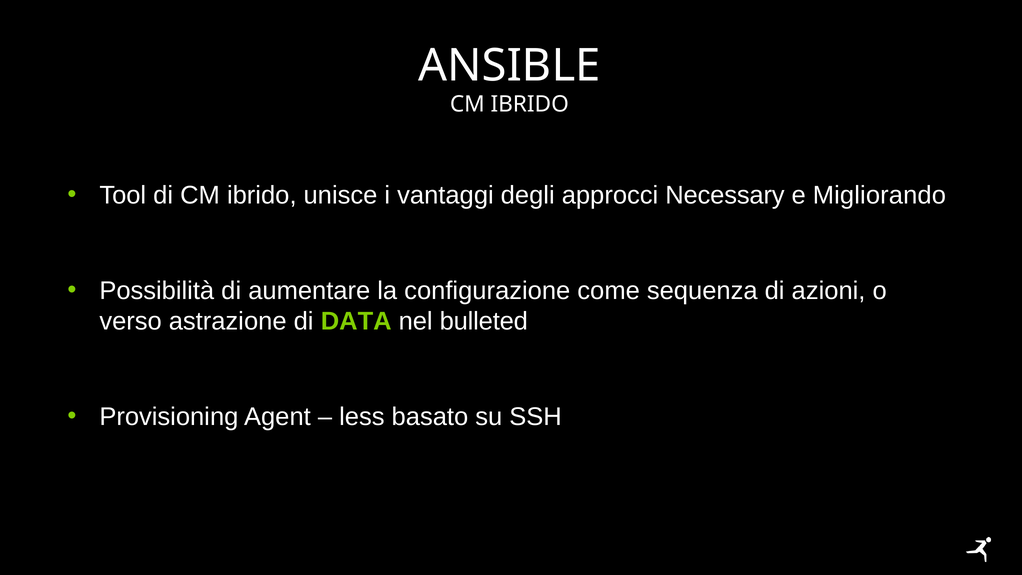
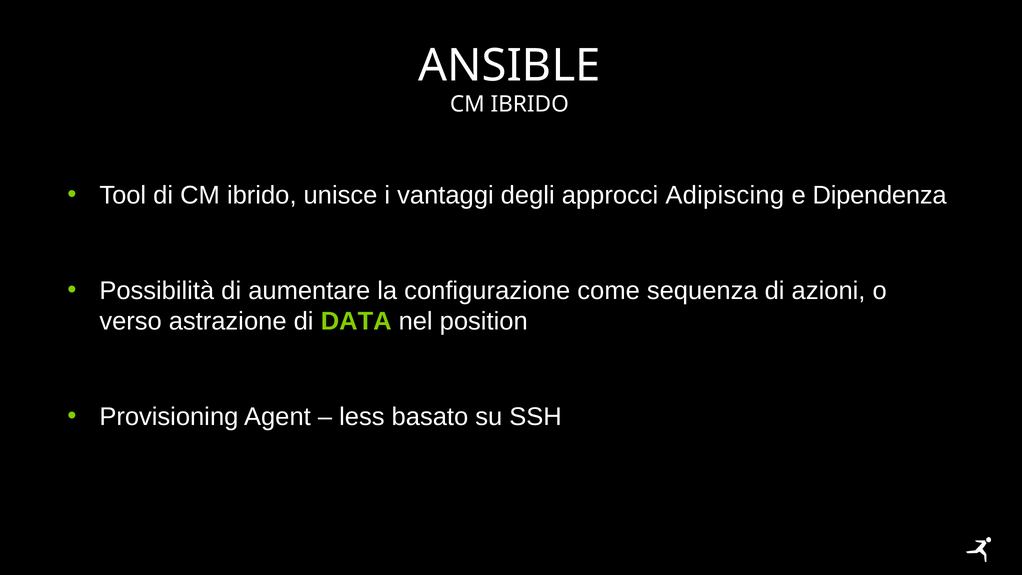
Necessary: Necessary -> Adipiscing
Migliorando: Migliorando -> Dipendenza
bulleted: bulleted -> position
